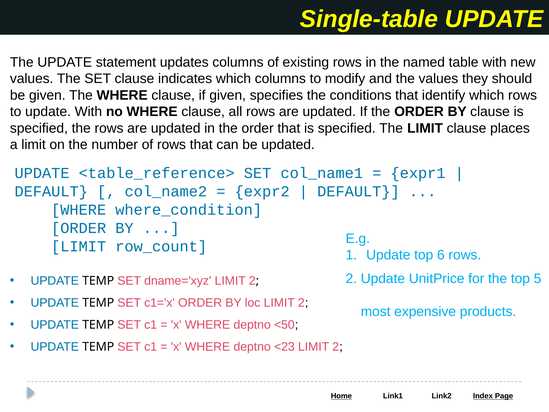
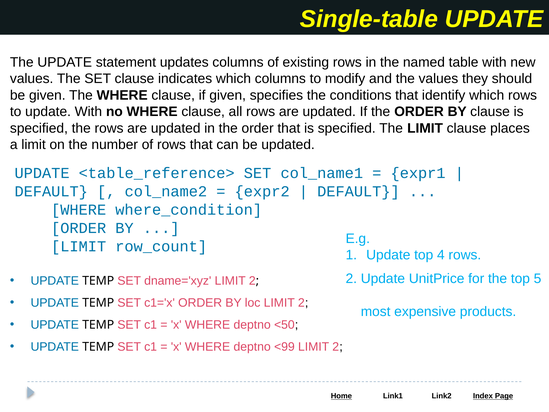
6: 6 -> 4
<23: <23 -> <99
